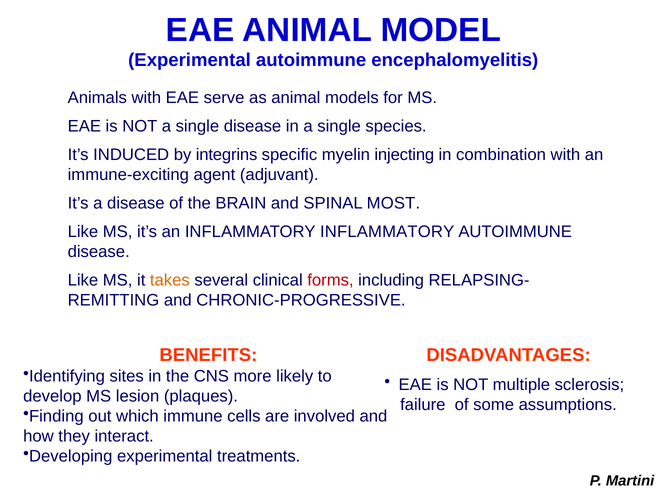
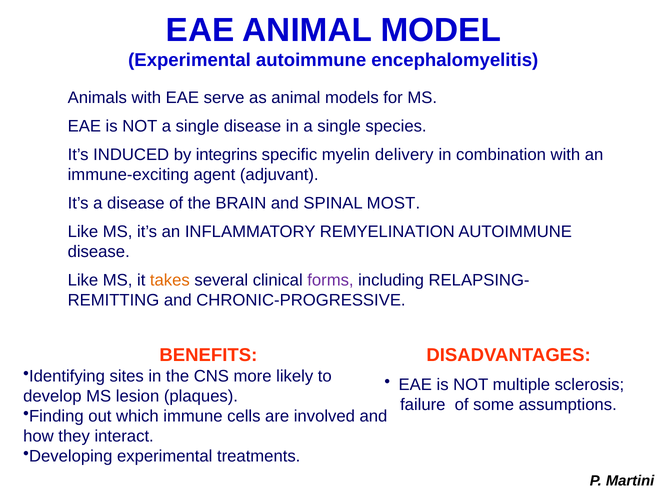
injecting: injecting -> delivery
INFLAMMATORY INFLAMMATORY: INFLAMMATORY -> REMYELINATION
forms colour: red -> purple
